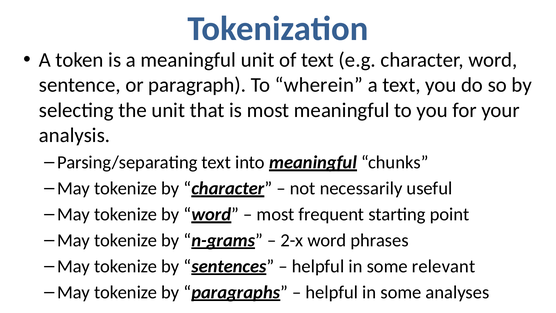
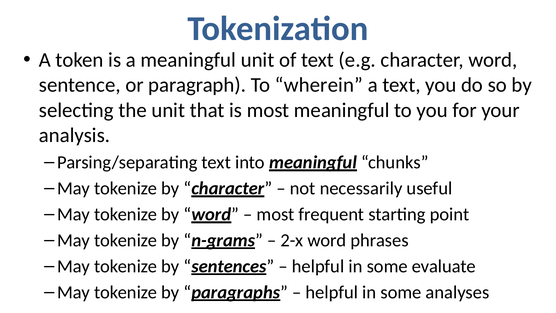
relevant: relevant -> evaluate
